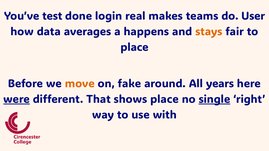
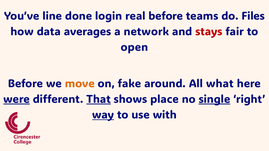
test: test -> line
real makes: makes -> before
User: User -> Files
happens: happens -> network
stays colour: orange -> red
place at (135, 47): place -> open
years: years -> what
That underline: none -> present
way underline: none -> present
